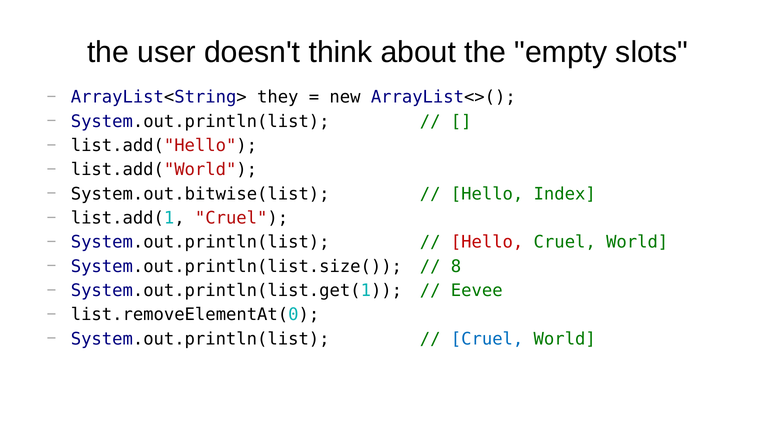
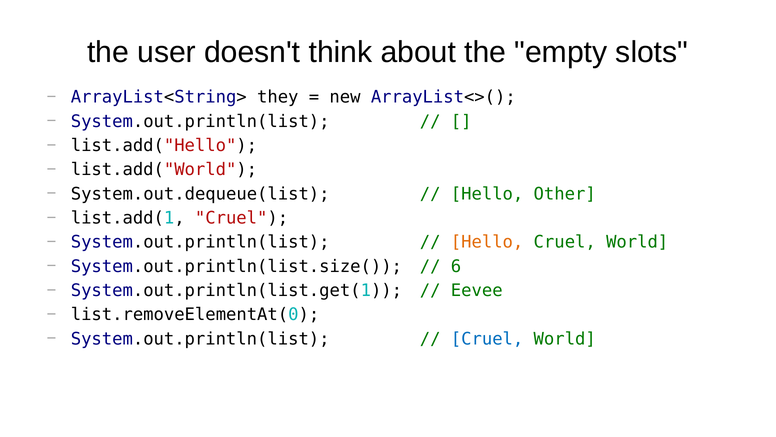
System.out.bitwise(list: System.out.bitwise(list -> System.out.dequeue(list
Index: Index -> Other
Hello at (487, 242) colour: red -> orange
8: 8 -> 6
